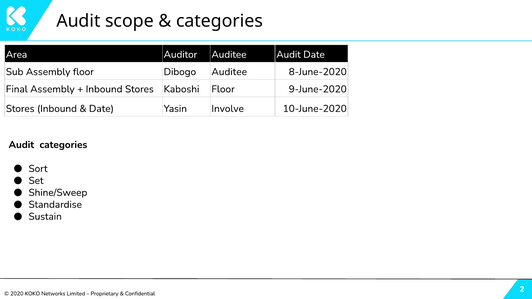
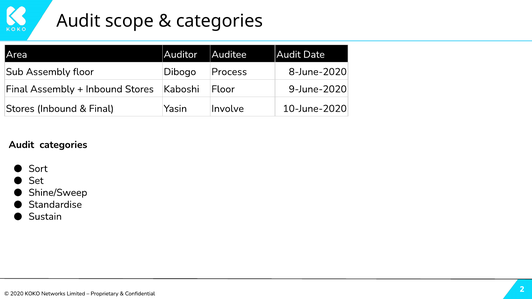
Dibogo Auditee: Auditee -> Process
Date at (101, 109): Date -> Final
